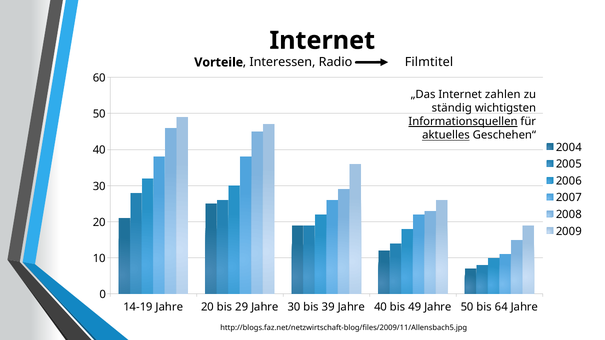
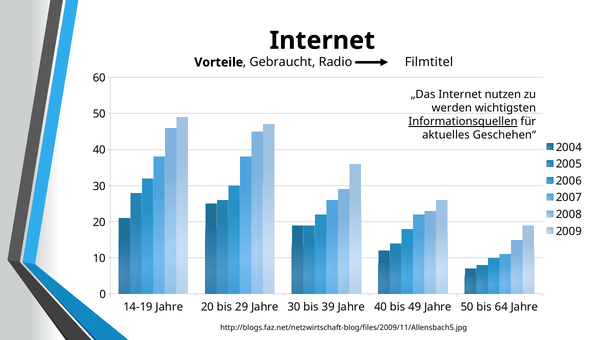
Interessen: Interessen -> Gebraucht
zahlen: zahlen -> nutzen
ständig: ständig -> werden
aktuelles underline: present -> none
